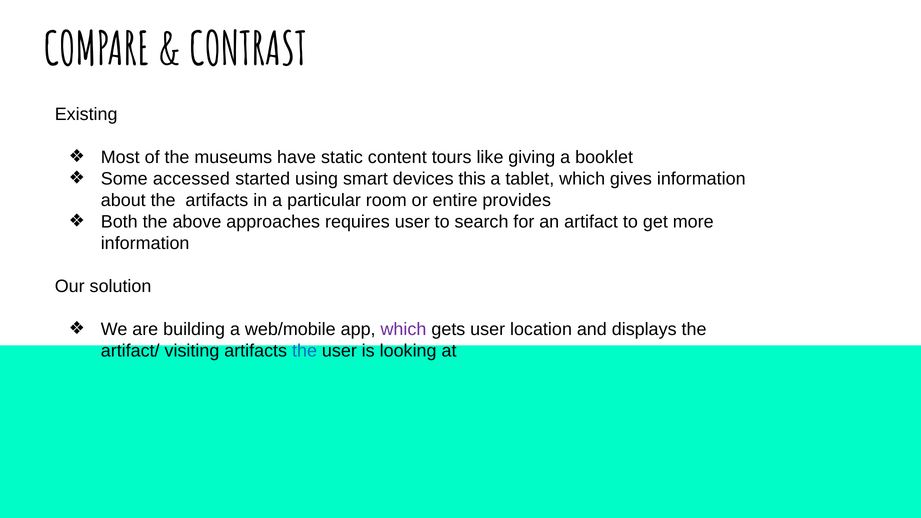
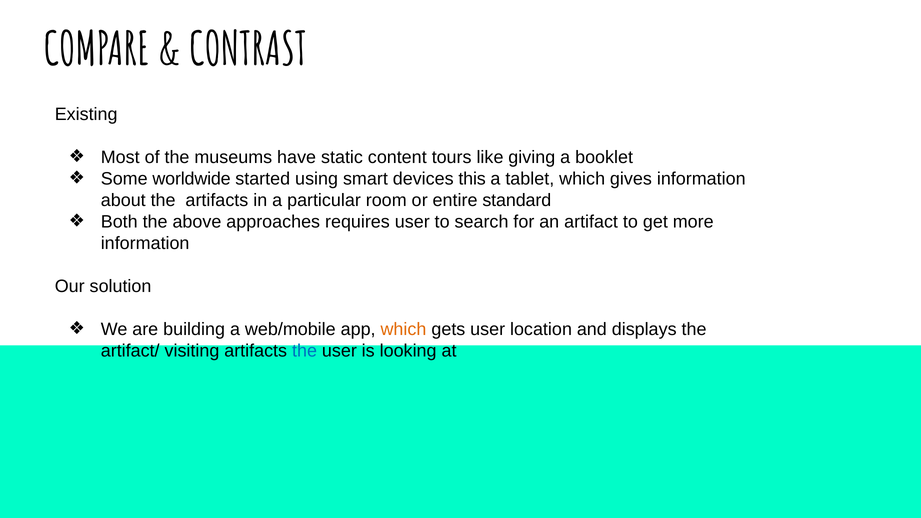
accessed: accessed -> worldwide
provides: provides -> standard
which at (403, 329) colour: purple -> orange
